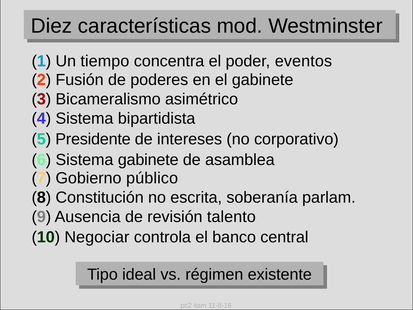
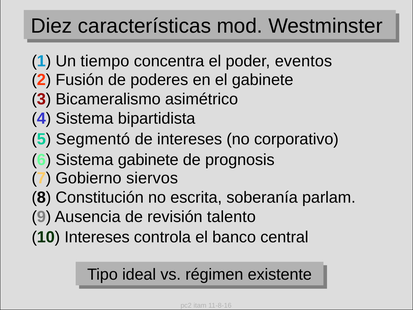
Presidente: Presidente -> Segmentó
asamblea: asamblea -> prognosis
público: público -> siervos
10 Negociar: Negociar -> Intereses
